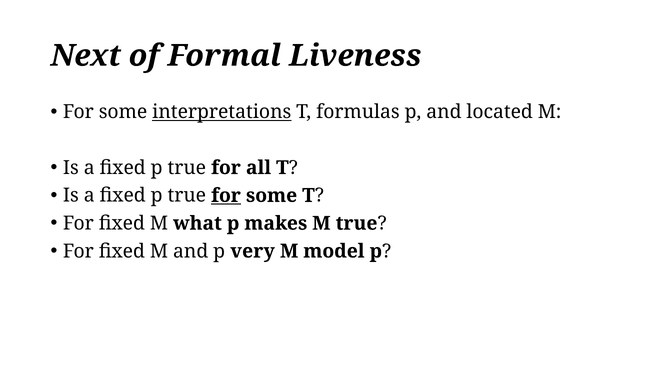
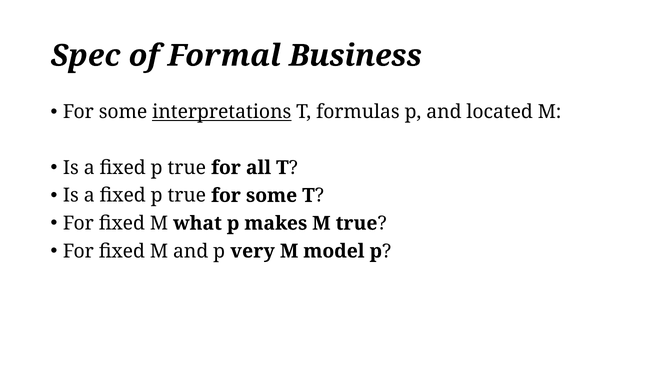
Next: Next -> Spec
Liveness: Liveness -> Business
for at (226, 195) underline: present -> none
